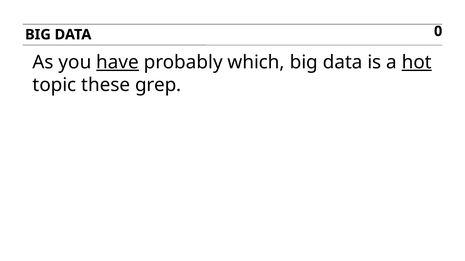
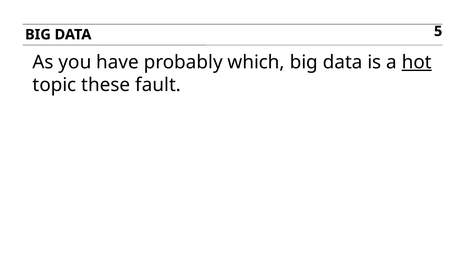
0: 0 -> 5
have underline: present -> none
grep: grep -> fault
